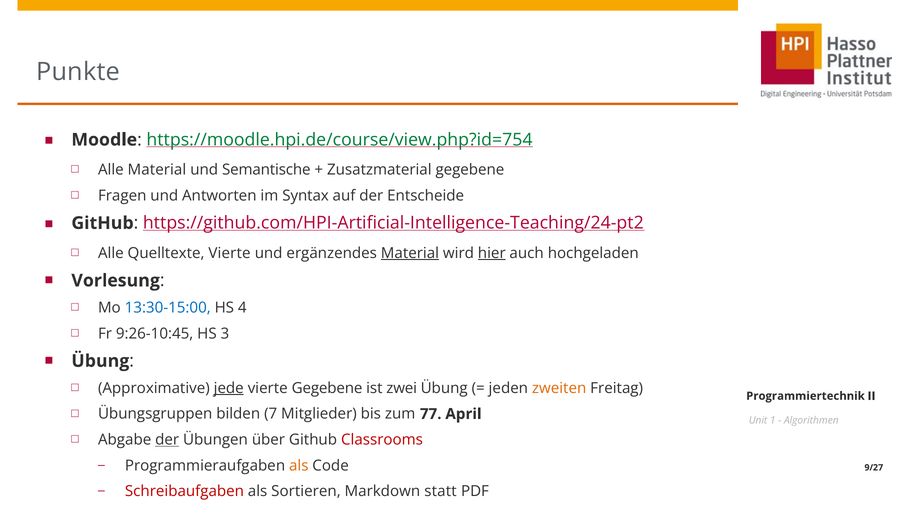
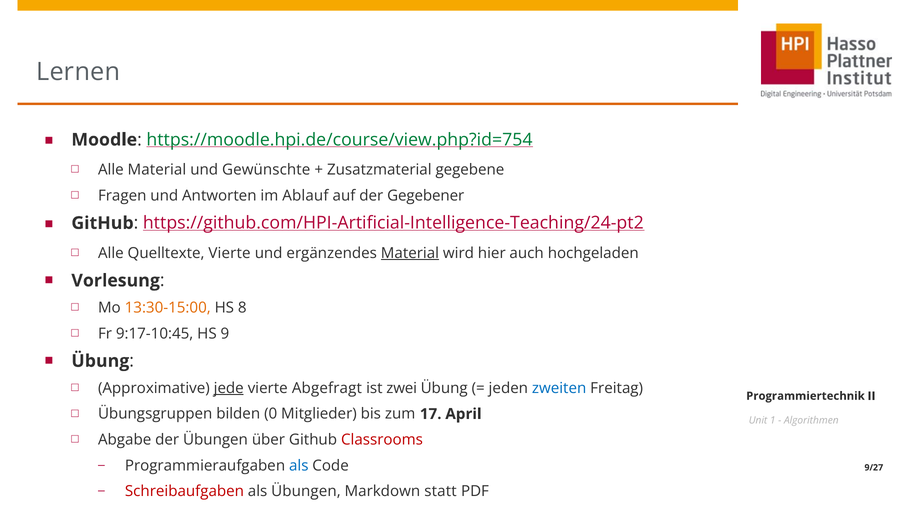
Punkte: Punkte -> Lernen
Semantische: Semantische -> Gewünschte
Syntax: Syntax -> Ablauf
Entscheide: Entscheide -> Gegebener
hier underline: present -> none
13:30-15:00 colour: blue -> orange
4: 4 -> 8
9:26-10:45: 9:26-10:45 -> 9:17-10:45
3: 3 -> 9
vierte Gegebene: Gegebene -> Abgefragt
zweiten colour: orange -> blue
7: 7 -> 0
77: 77 -> 17
der at (167, 440) underline: present -> none
als at (299, 465) colour: orange -> blue
als Sortieren: Sortieren -> Übungen
